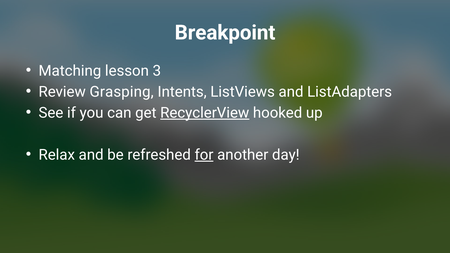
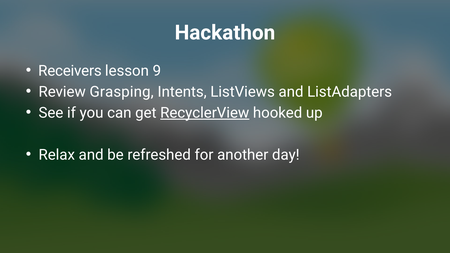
Breakpoint: Breakpoint -> Hackathon
Matching: Matching -> Receivers
3: 3 -> 9
for underline: present -> none
